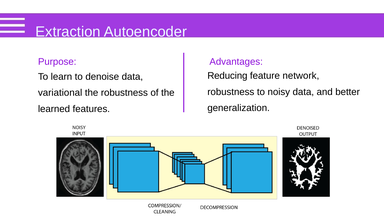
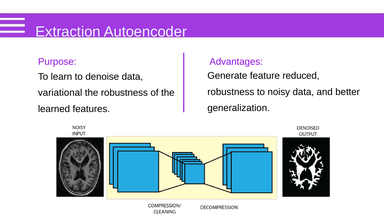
Reducing: Reducing -> Generate
network: network -> reduced
